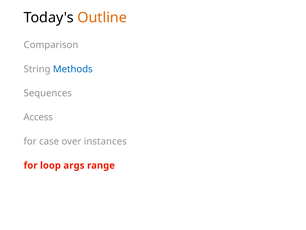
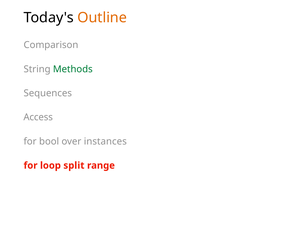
Methods colour: blue -> green
case: case -> bool
args: args -> split
